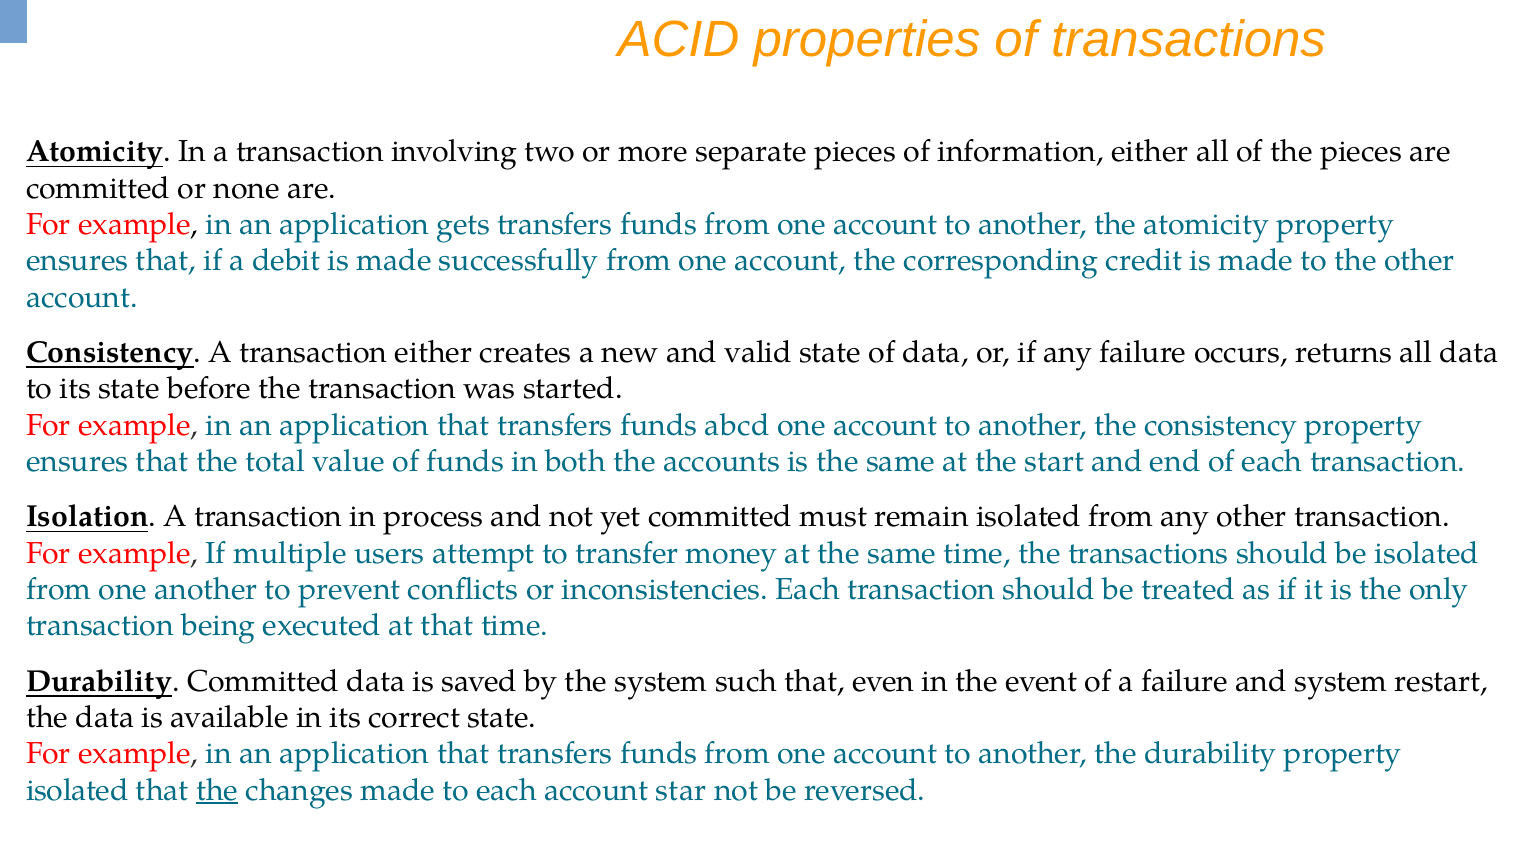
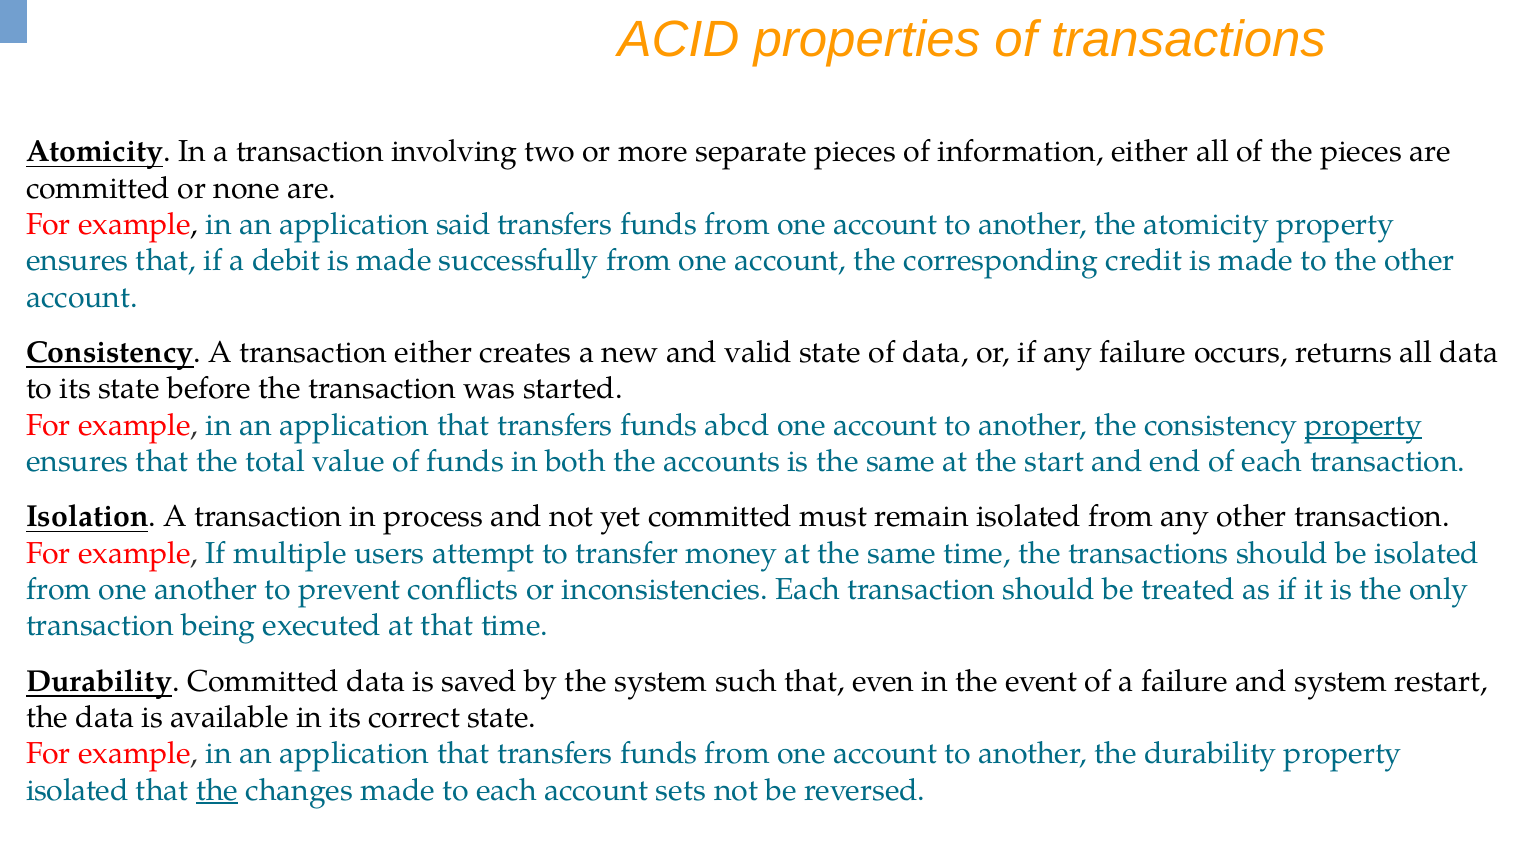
gets: gets -> said
property at (1364, 425) underline: none -> present
star: star -> sets
